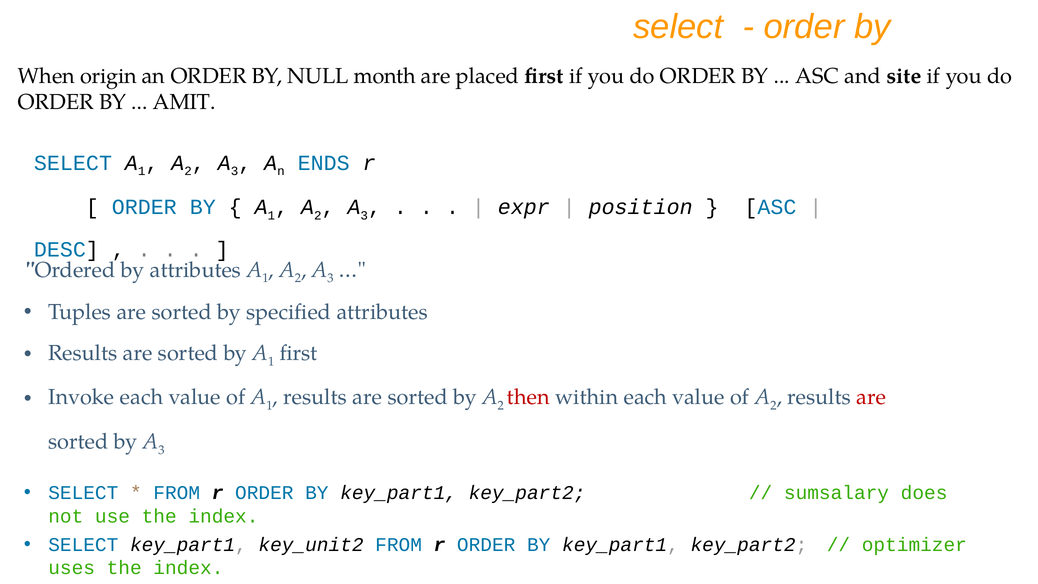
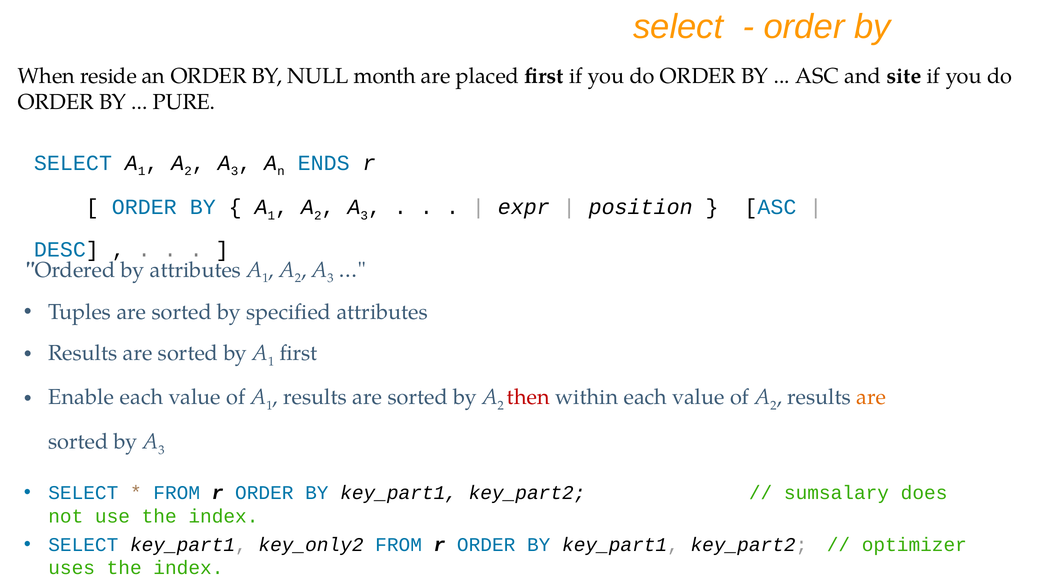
origin: origin -> reside
AMIT: AMIT -> PURE
Invoke: Invoke -> Enable
are at (871, 397) colour: red -> orange
key_unit2: key_unit2 -> key_only2
